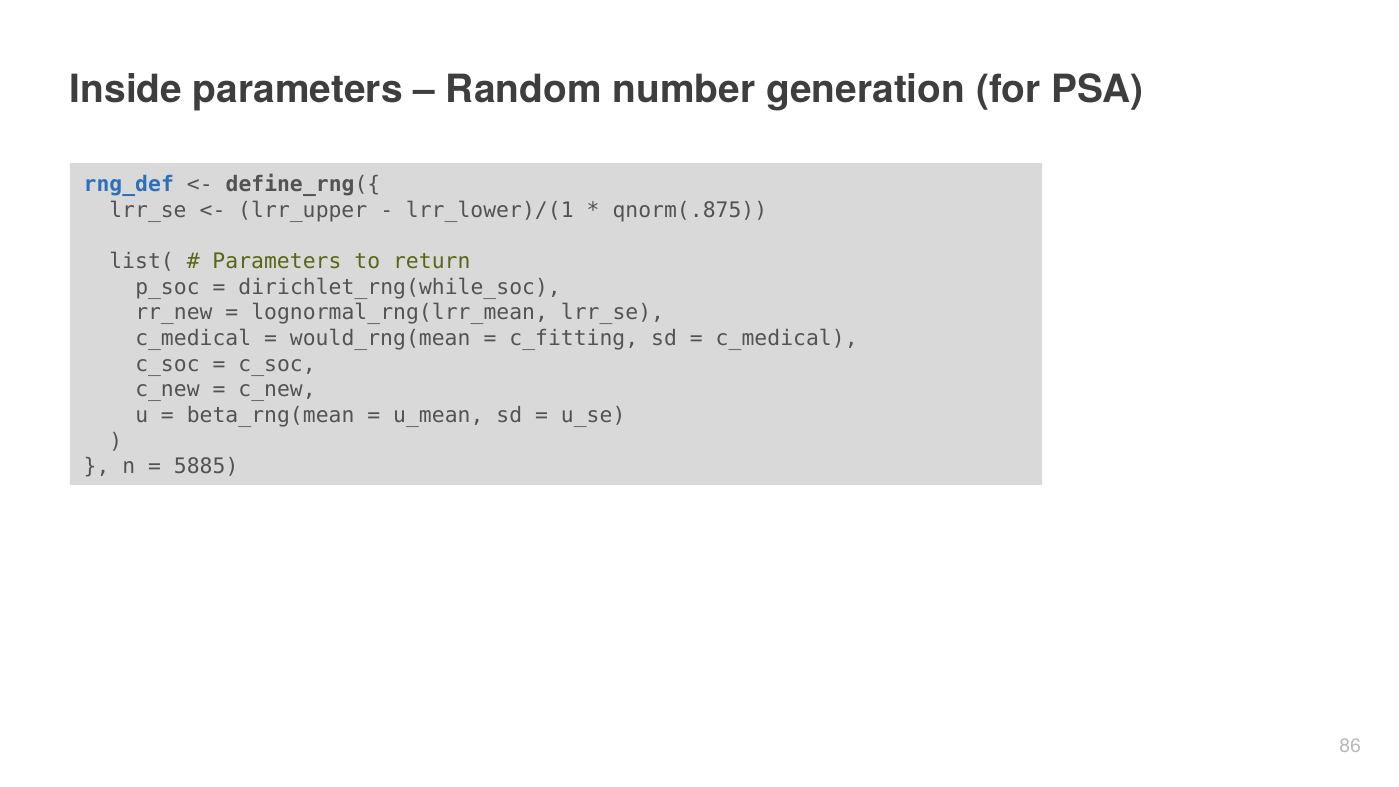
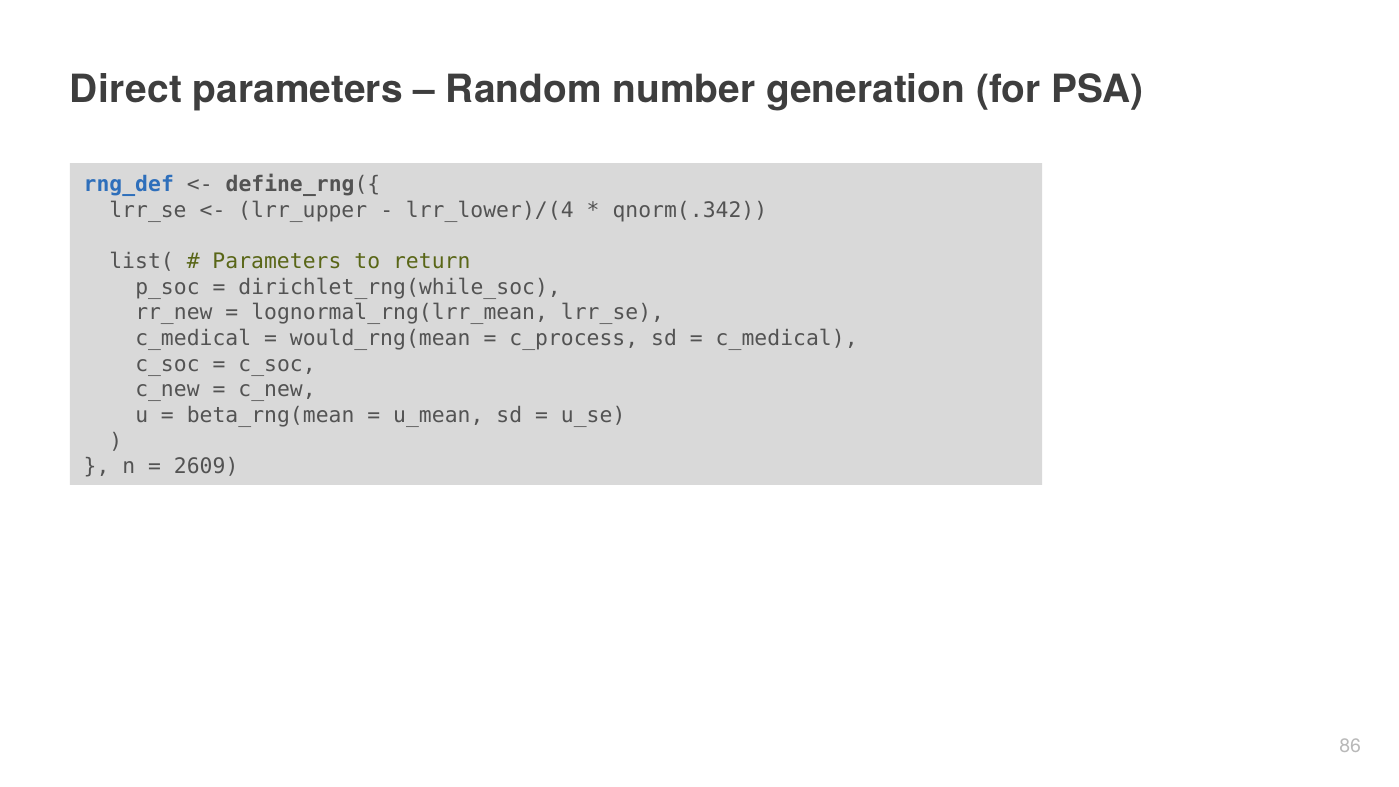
Inside: Inside -> Direct
lrr_lower)/(1: lrr_lower)/(1 -> lrr_lower)/(4
qnorm(.875: qnorm(.875 -> qnorm(.342
c_fitting: c_fitting -> c_process
5885: 5885 -> 2609
